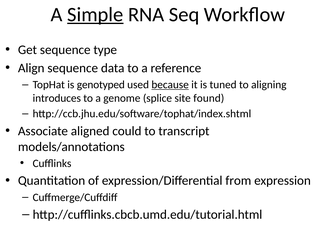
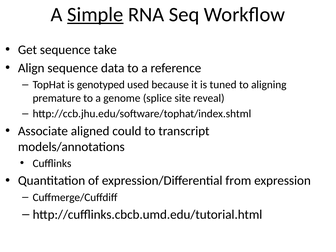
type: type -> take
because underline: present -> none
introduces: introduces -> premature
found: found -> reveal
